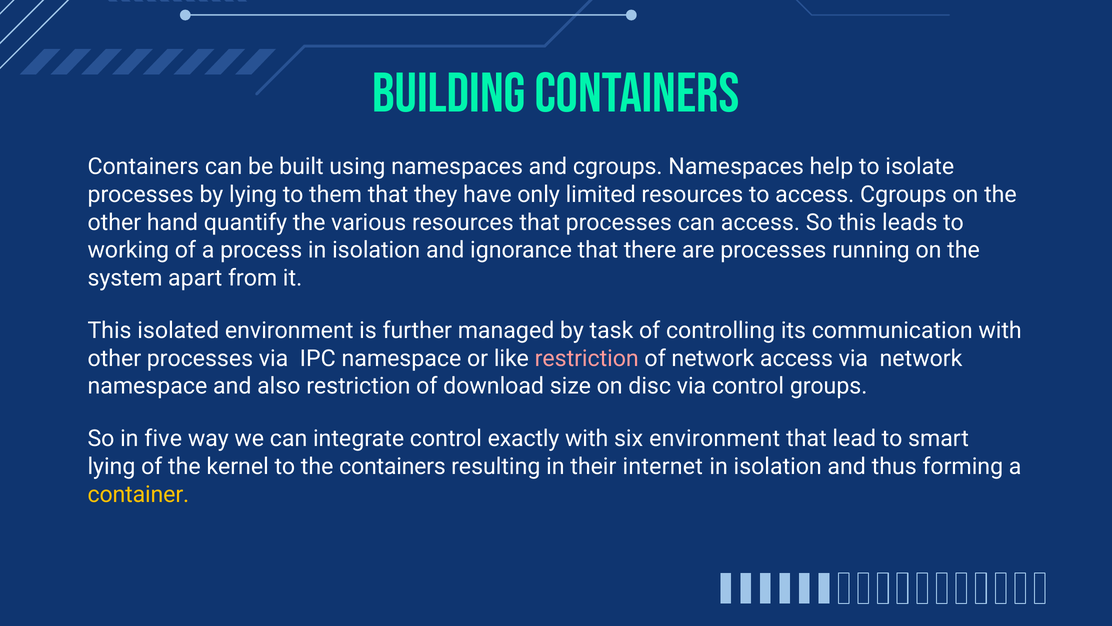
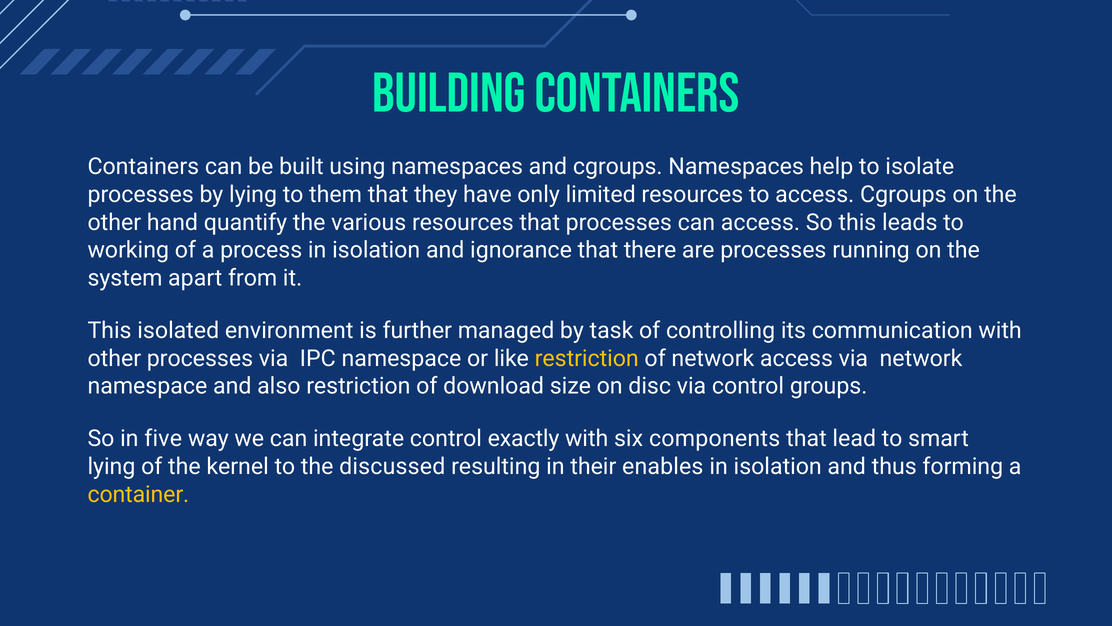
restriction at (587, 358) colour: pink -> yellow
six environment: environment -> components
the containers: containers -> discussed
internet: internet -> enables
